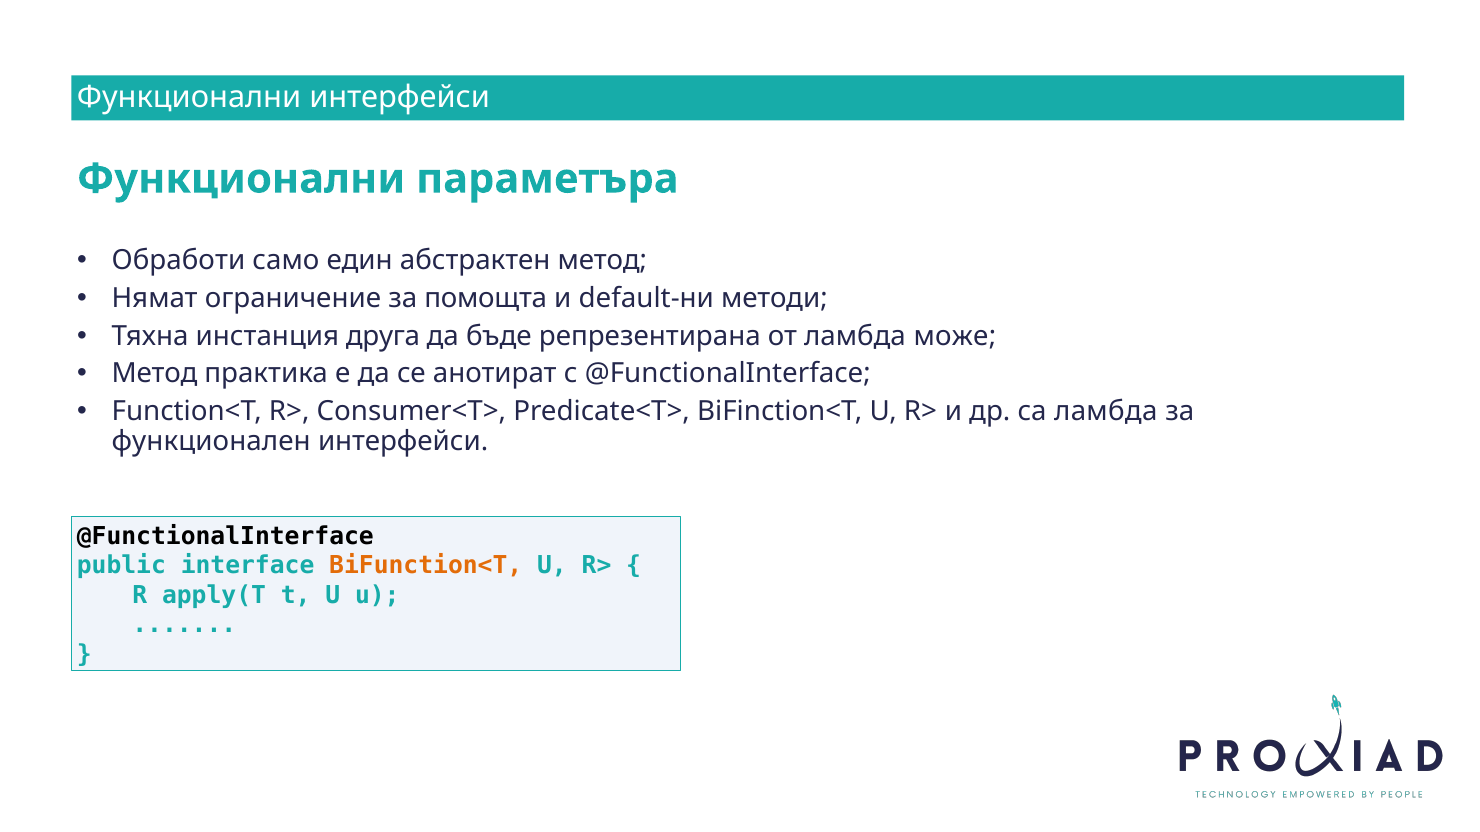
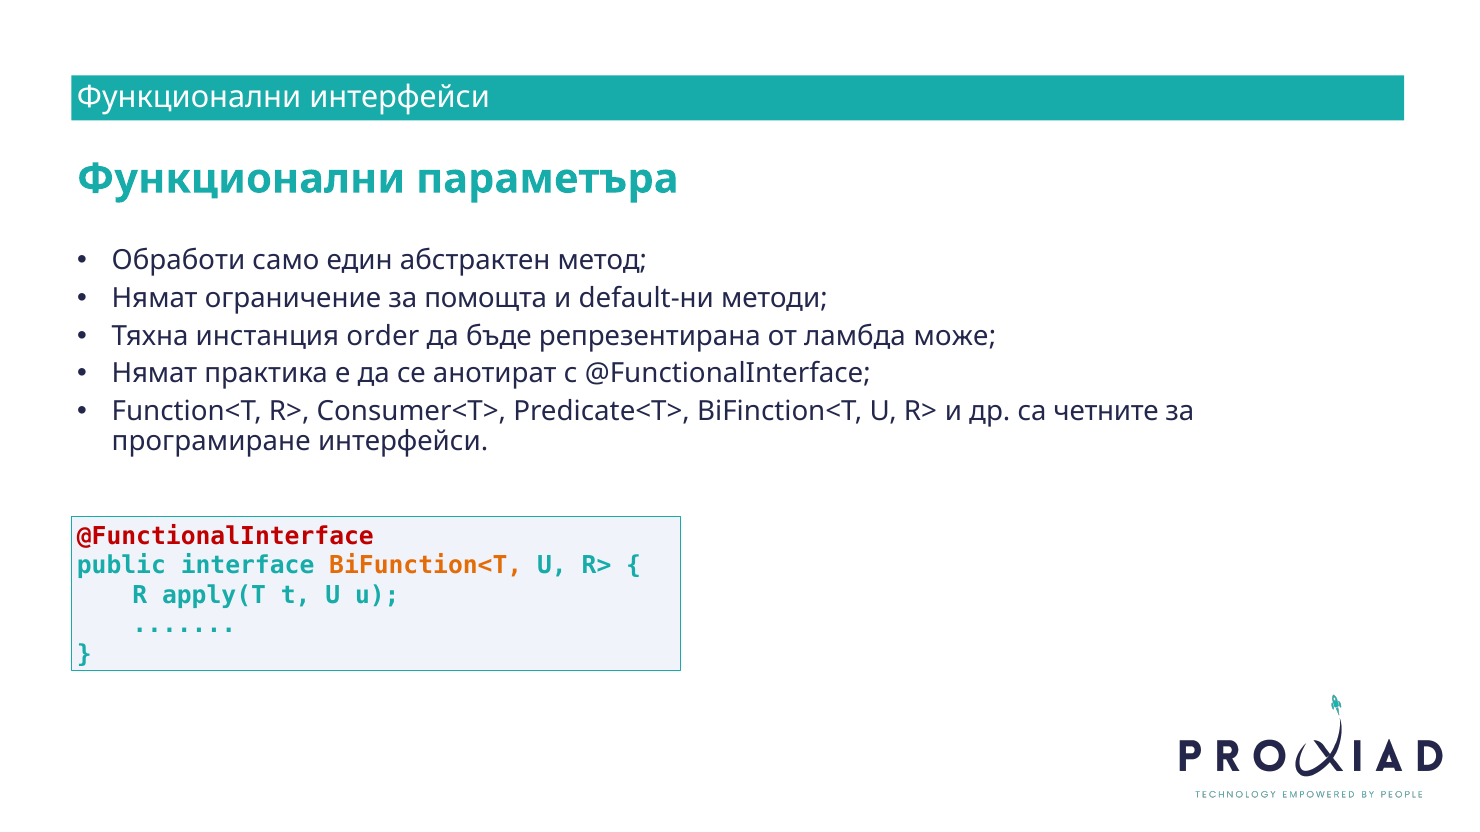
друга: друга -> order
Метод at (155, 374): Метод -> Нямат
са ламбда: ламбда -> четните
функционален: функционален -> програмиране
@FunctionalInterface at (225, 536) colour: black -> red
